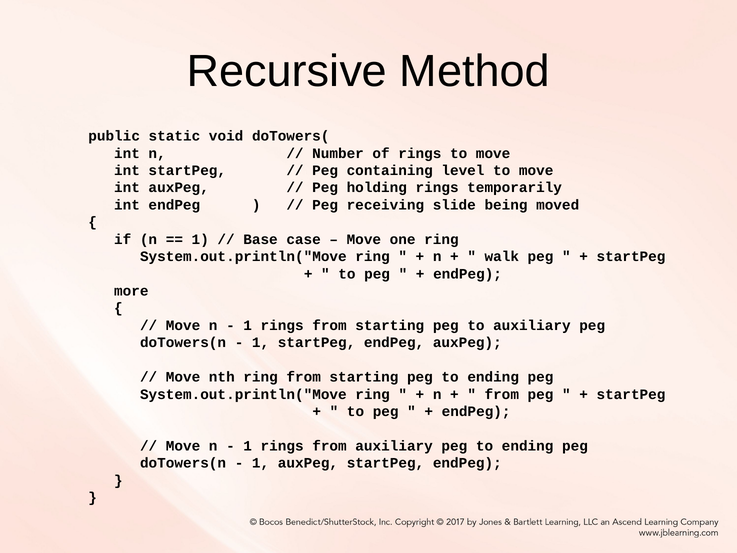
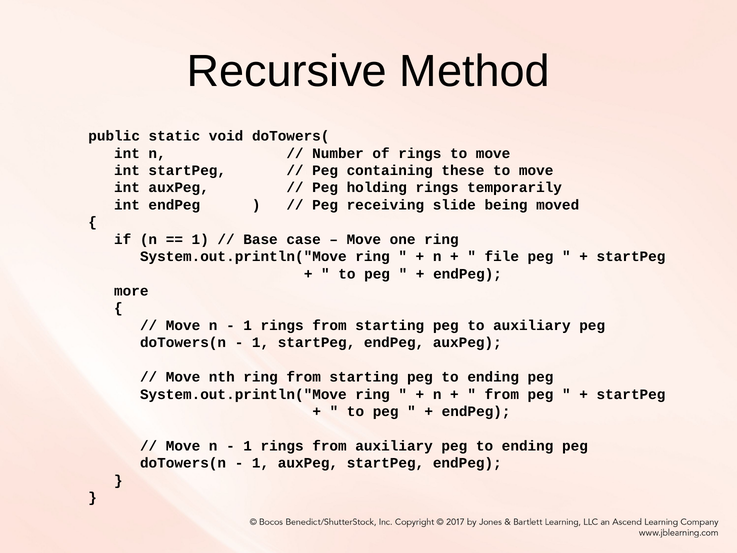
level: level -> these
walk: walk -> file
